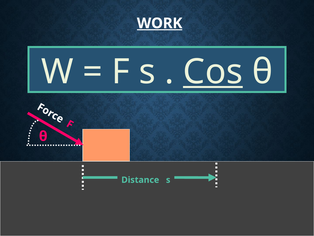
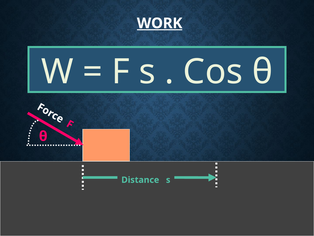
Cos underline: present -> none
